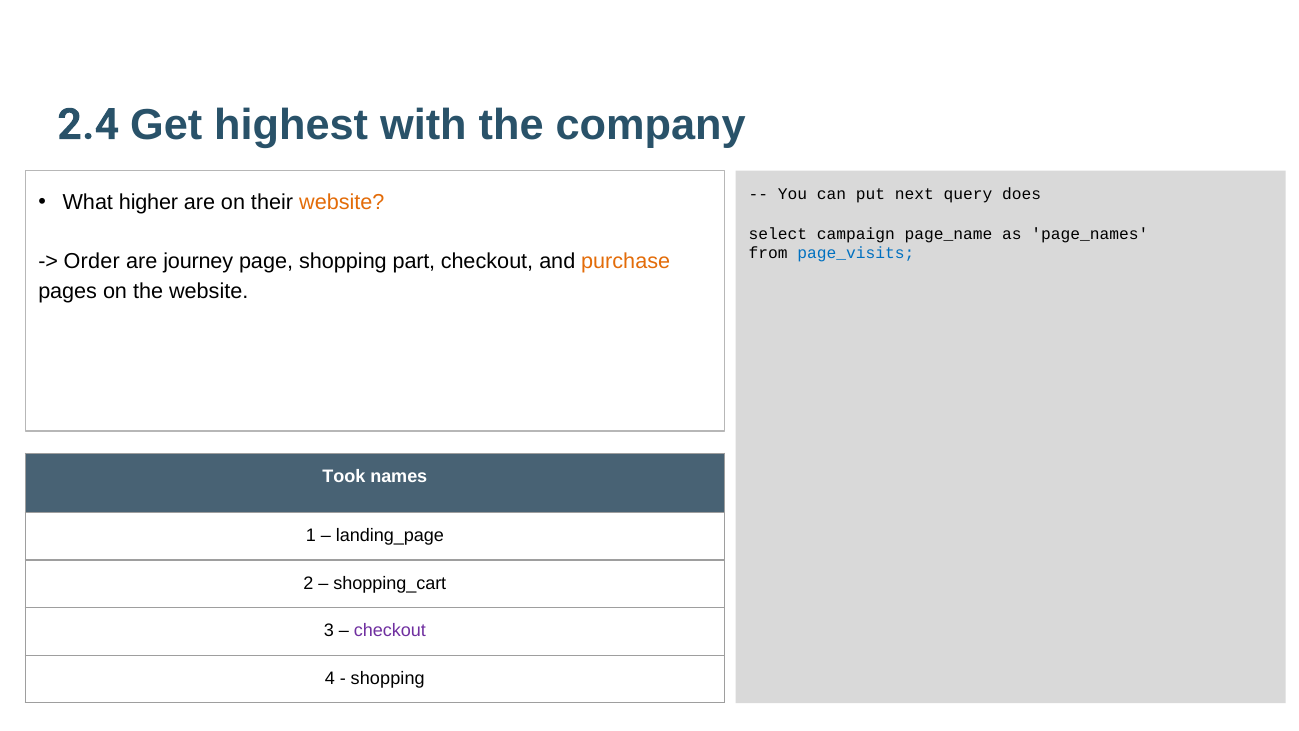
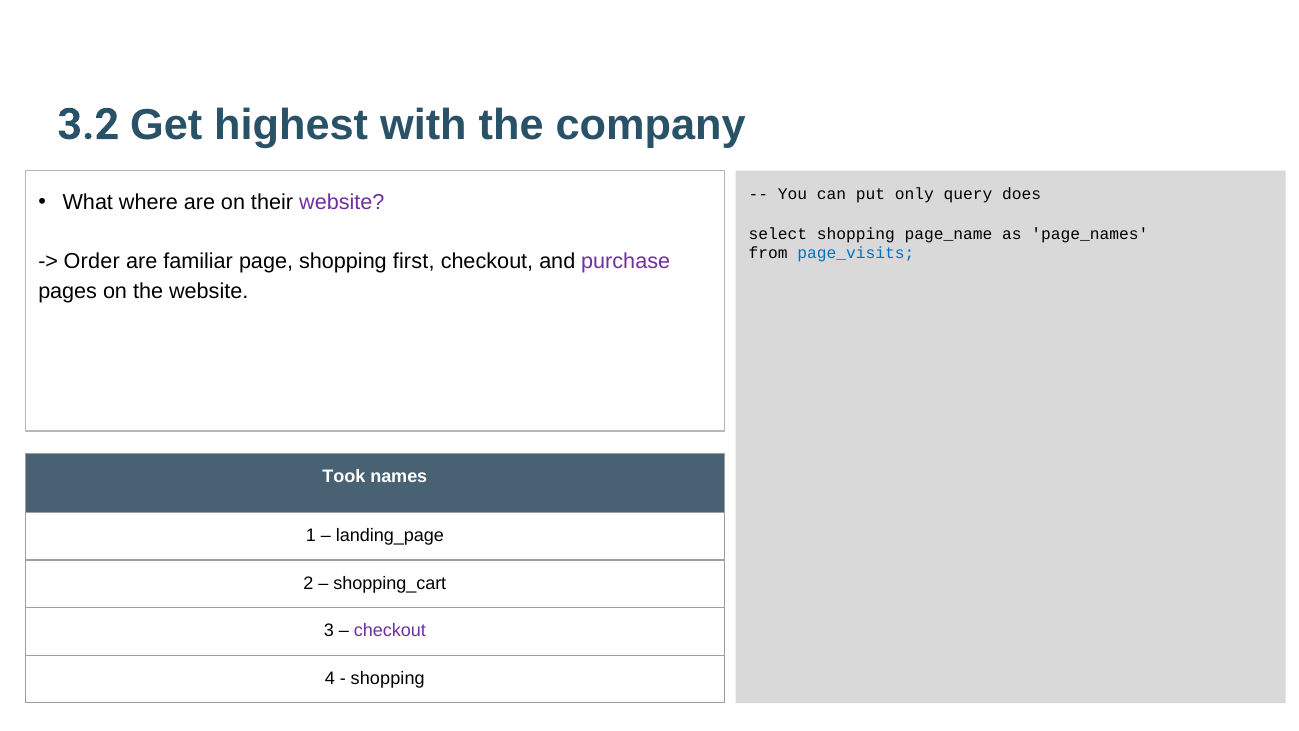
2.4: 2.4 -> 3.2
next: next -> only
higher: higher -> where
website at (342, 202) colour: orange -> purple
select campaign: campaign -> shopping
journey: journey -> familiar
part: part -> first
purchase colour: orange -> purple
